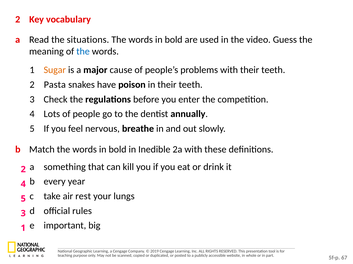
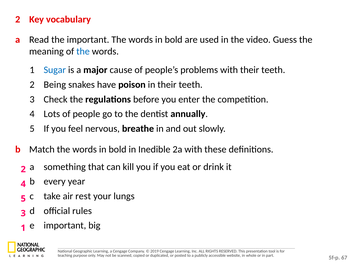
the situations: situations -> important
Sugar colour: orange -> blue
Pasta: Pasta -> Being
